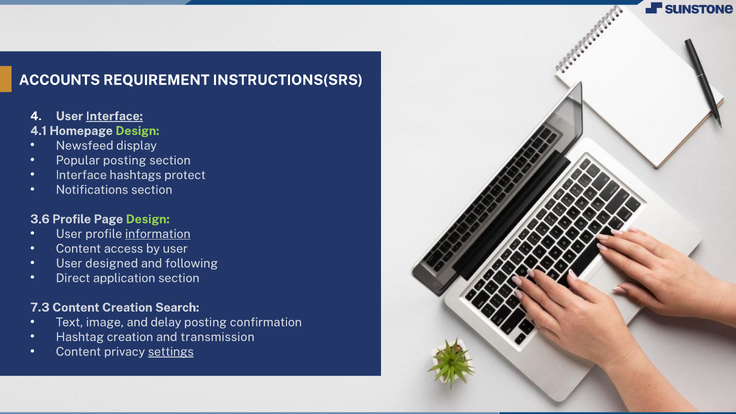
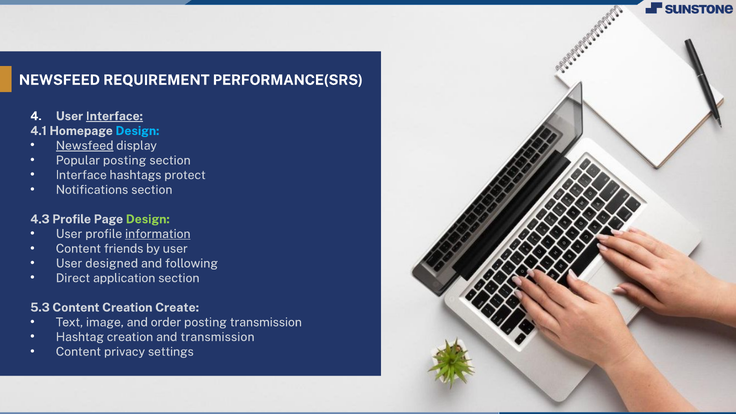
ACCOUNTS at (59, 80): ACCOUNTS -> NEWSFEED
INSTRUCTIONS(SRS: INSTRUCTIONS(SRS -> PERFORMANCE(SRS
Design at (137, 131) colour: light green -> light blue
Newsfeed at (85, 146) underline: none -> present
3.6: 3.6 -> 4.3
access: access -> friends
7.3: 7.3 -> 5.3
Search: Search -> Create
delay: delay -> order
posting confirmation: confirmation -> transmission
settings underline: present -> none
